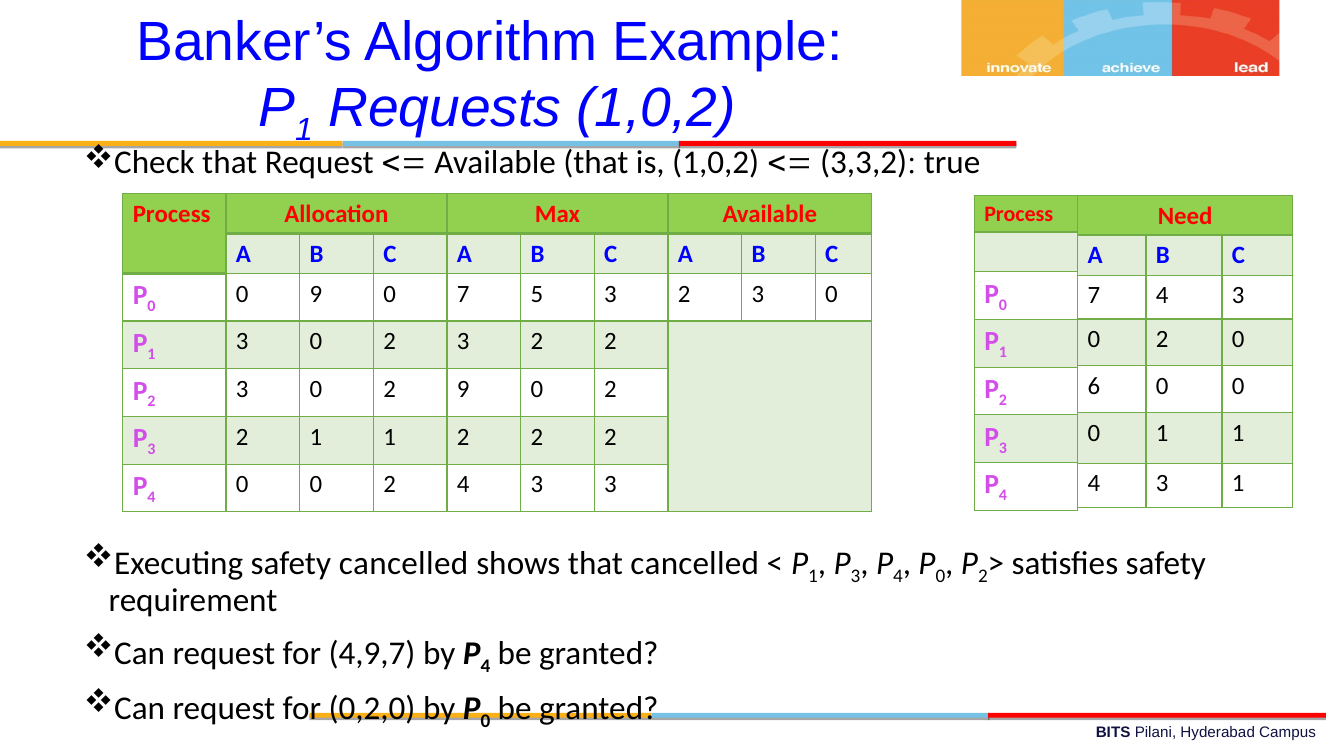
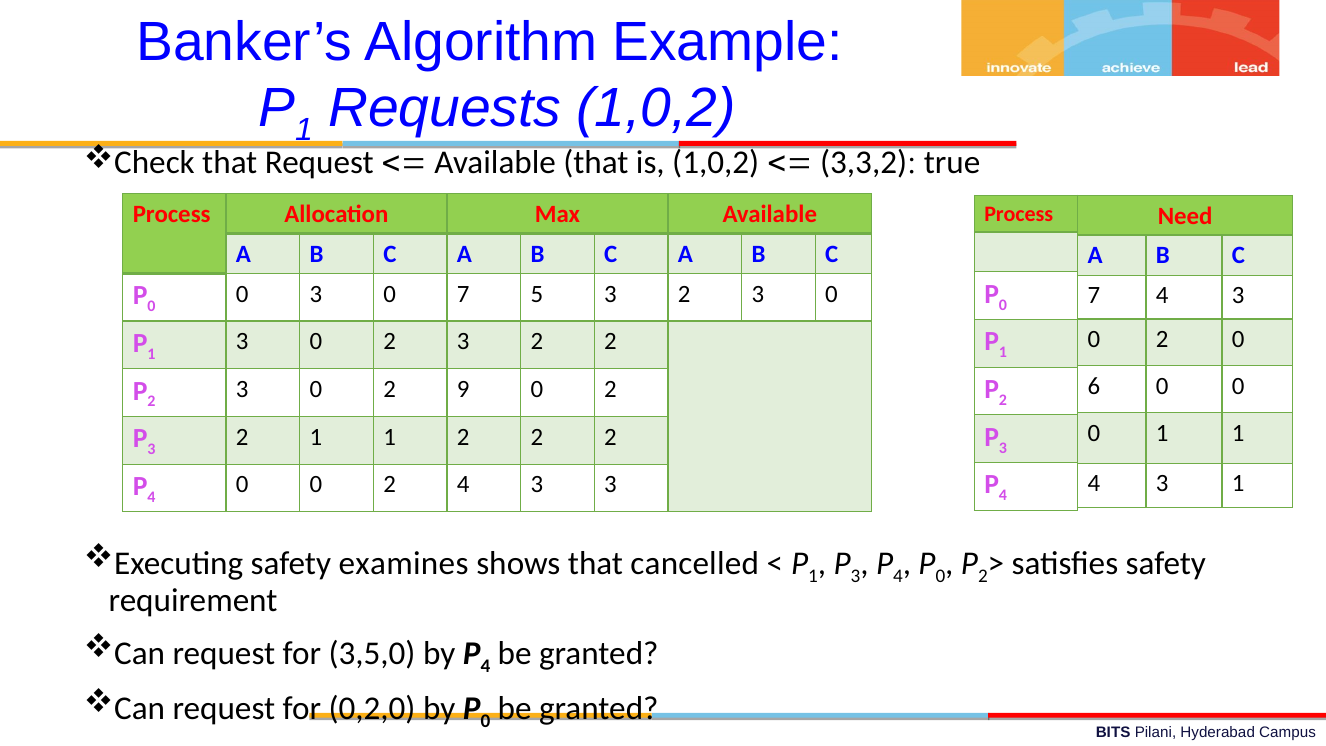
0 9: 9 -> 3
safety cancelled: cancelled -> examines
4,9,7: 4,9,7 -> 3,5,0
